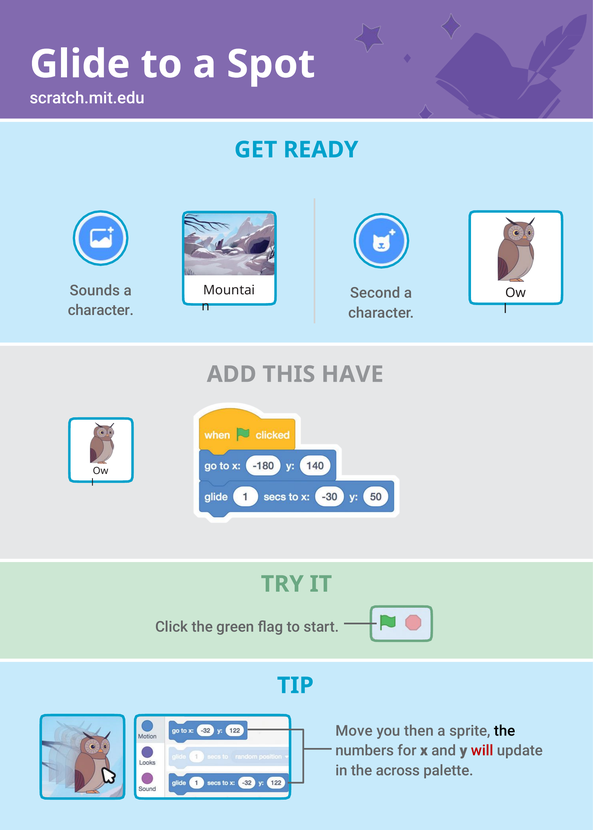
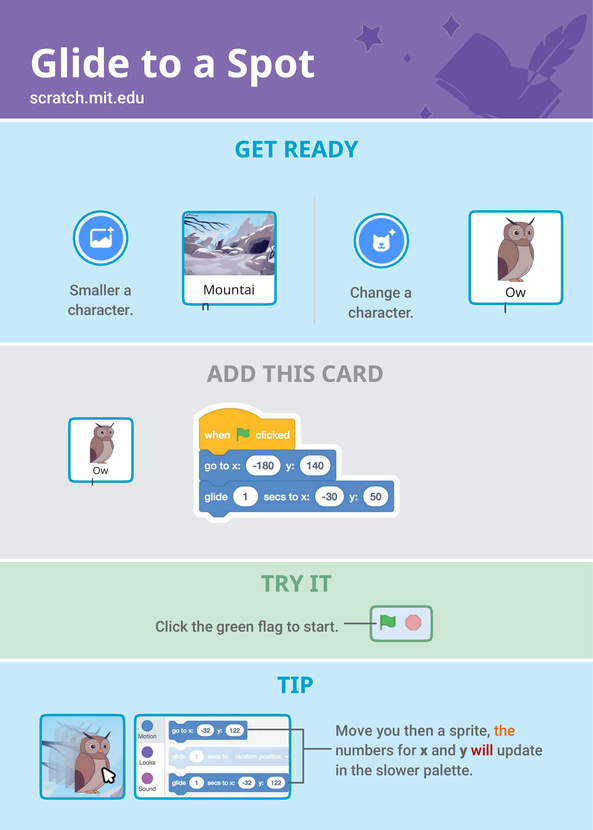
Sounds: Sounds -> Smaller
Second: Second -> Change
HAVE: HAVE -> CARD
the at (505, 731) colour: black -> orange
across: across -> slower
